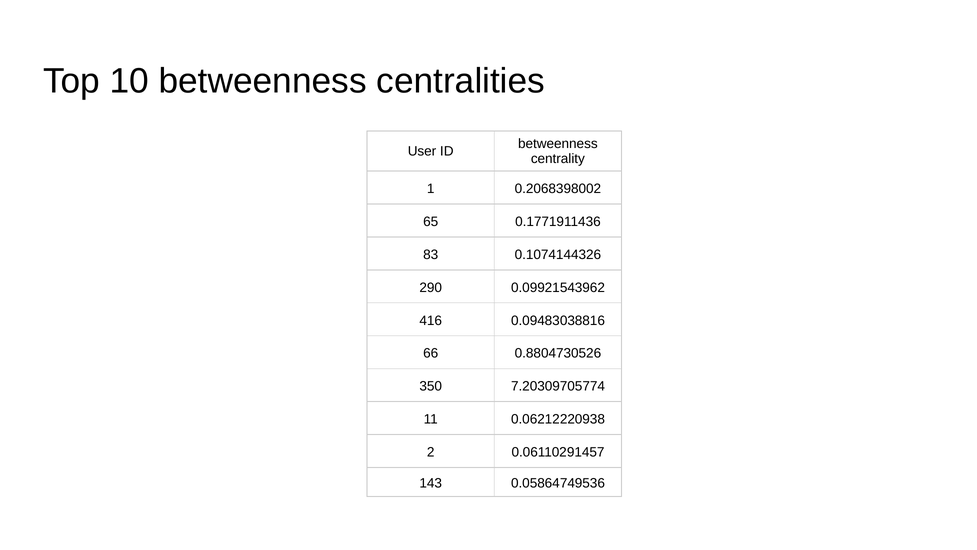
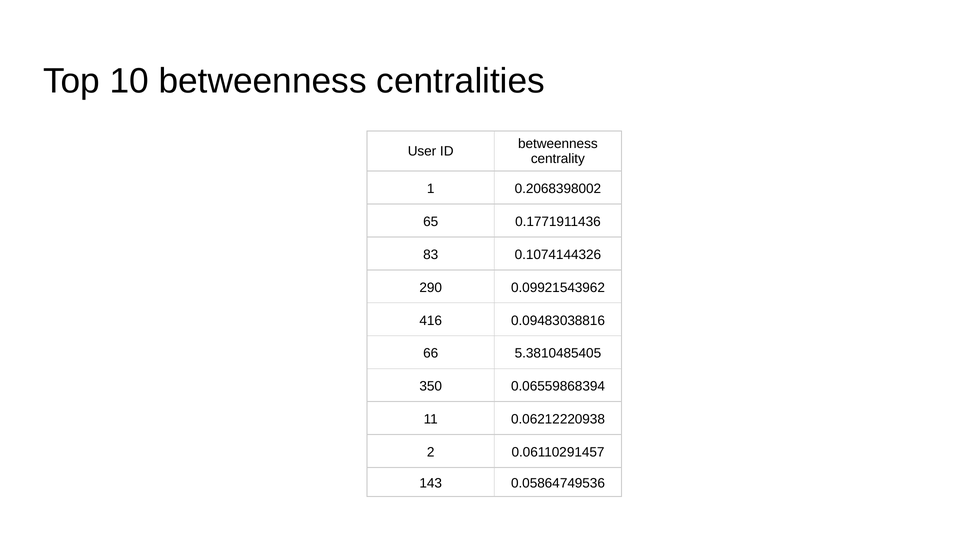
0.8804730526: 0.8804730526 -> 5.3810485405
7.20309705774: 7.20309705774 -> 0.06559868394
